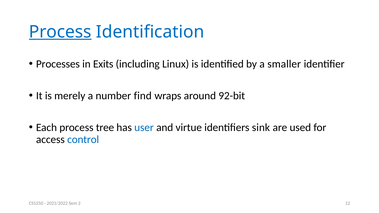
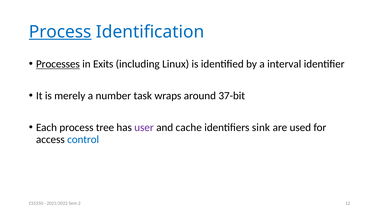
Processes underline: none -> present
smaller: smaller -> interval
find: find -> task
92-bit: 92-bit -> 37-bit
user colour: blue -> purple
virtue: virtue -> cache
